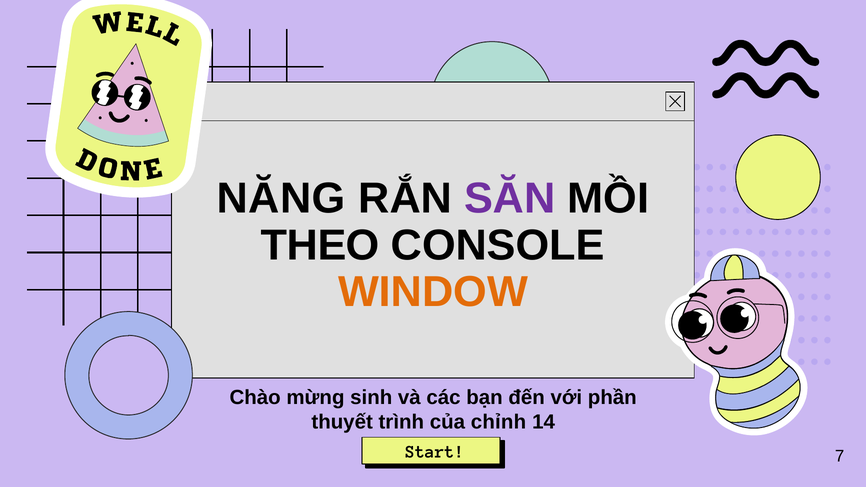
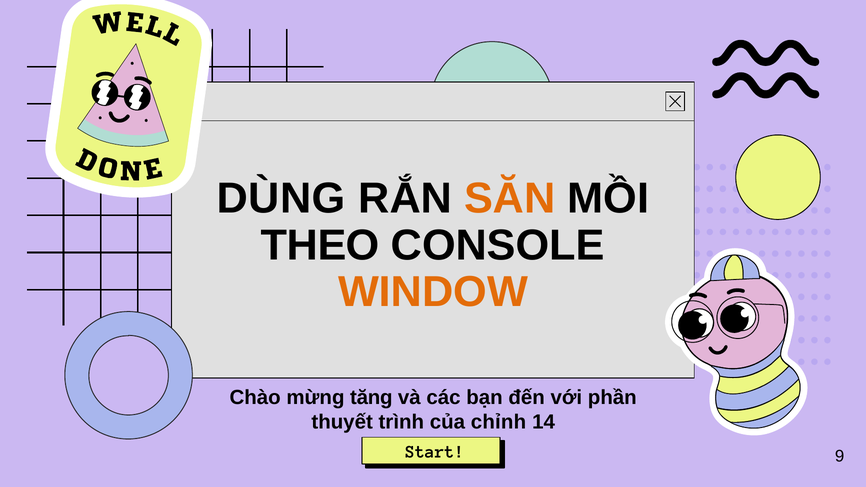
NĂNG: NĂNG -> DÙNG
SĂN colour: purple -> orange
sinh: sinh -> tăng
7: 7 -> 9
